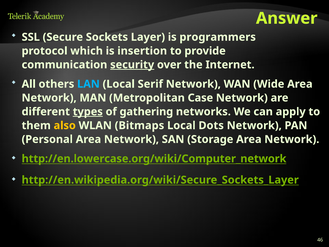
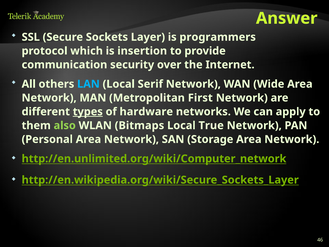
security underline: present -> none
Case: Case -> First
gathering: gathering -> hardware
also colour: yellow -> light green
Dots: Dots -> True
http://en.lowercase.org/wiki/Computer_network: http://en.lowercase.org/wiki/Computer_network -> http://en.unlimited.org/wiki/Computer_network
